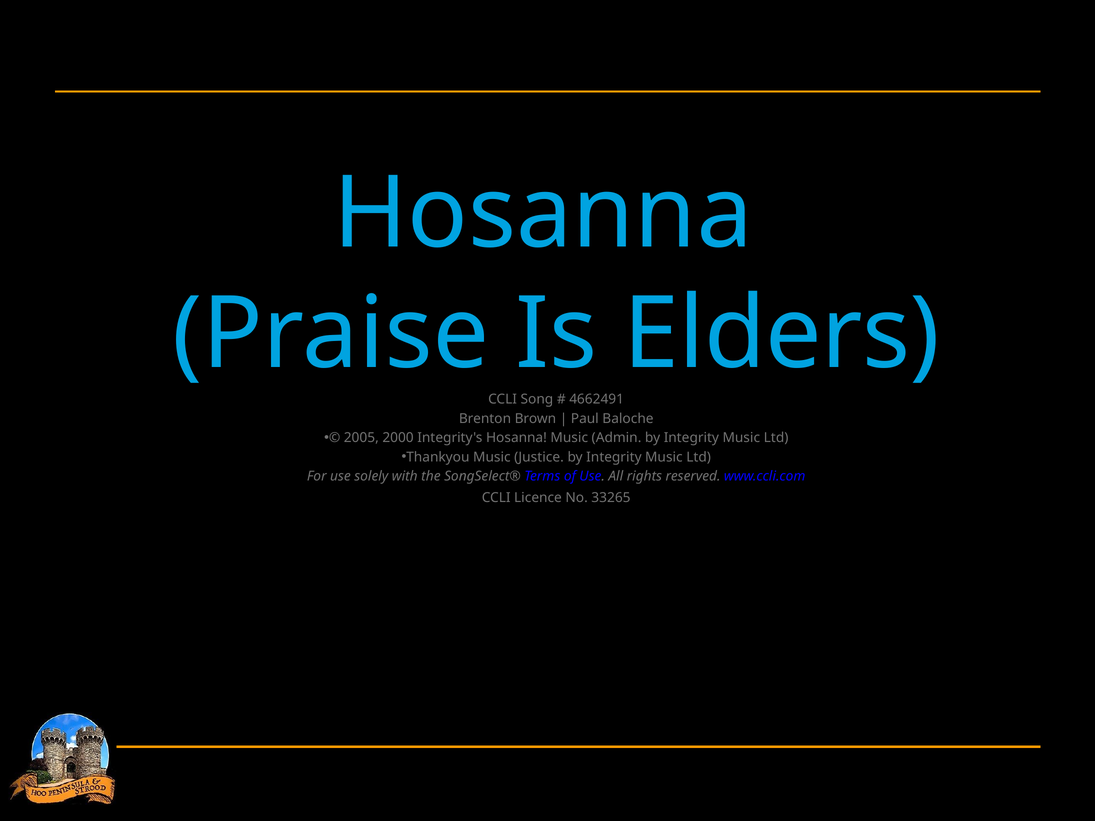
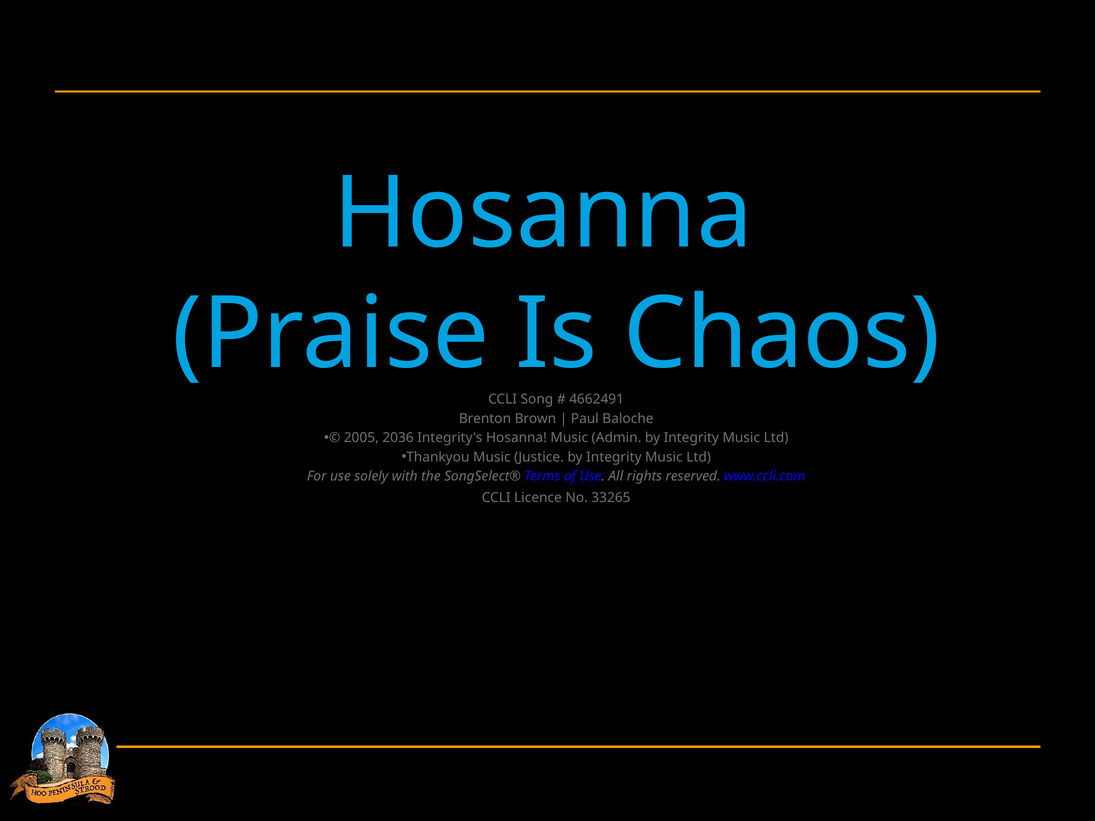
Elders: Elders -> Chaos
2000: 2000 -> 2036
